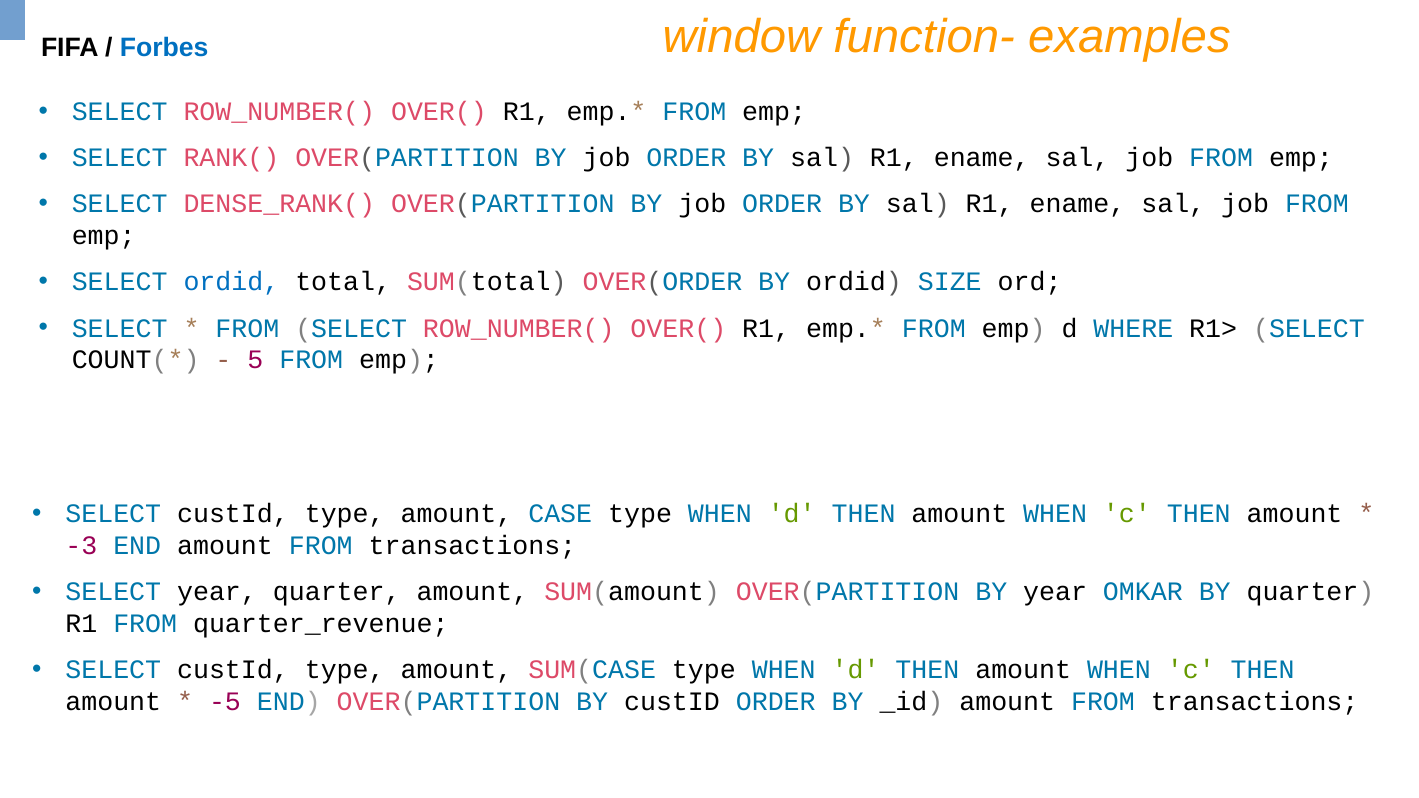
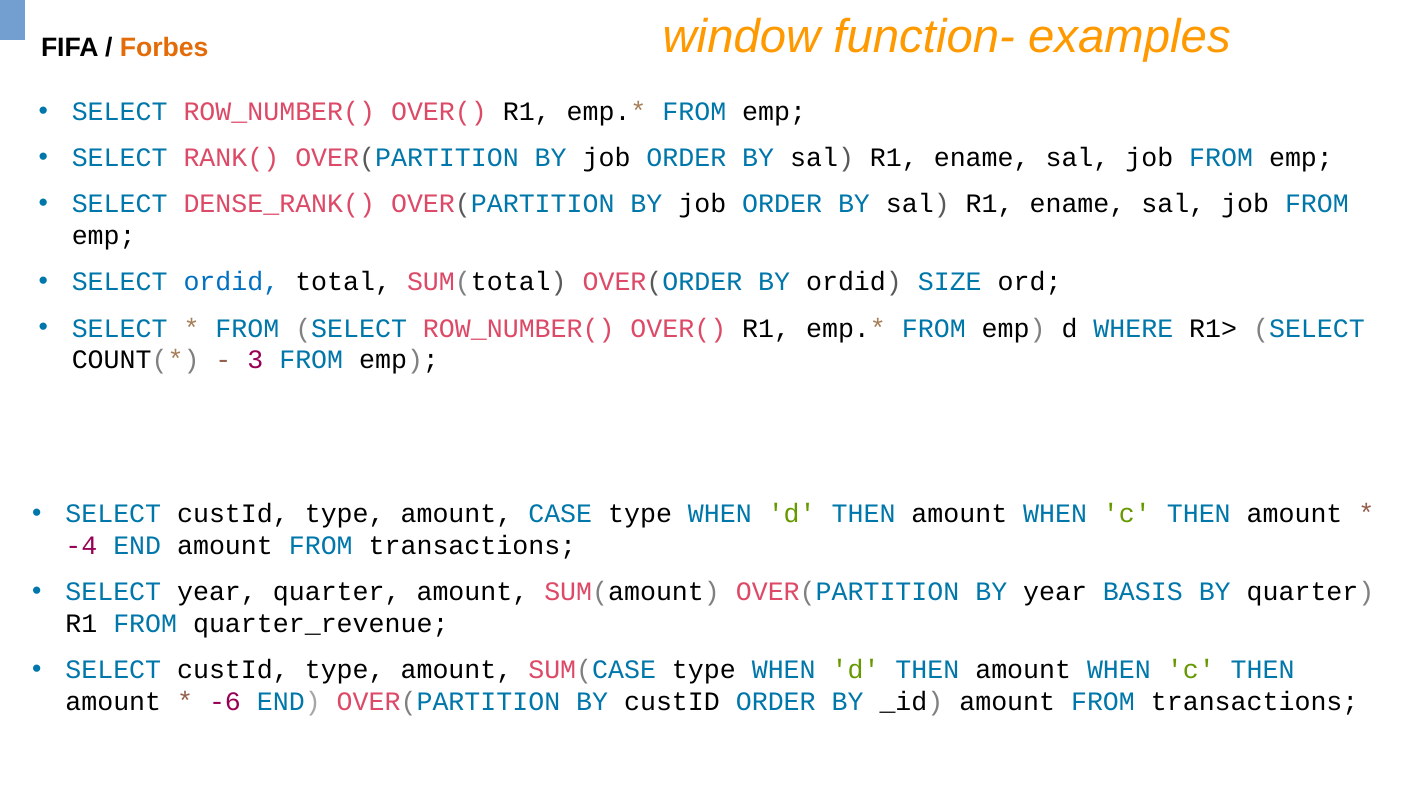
Forbes colour: blue -> orange
5: 5 -> 3
-3: -3 -> -4
OMKAR: OMKAR -> BASIS
-5: -5 -> -6
